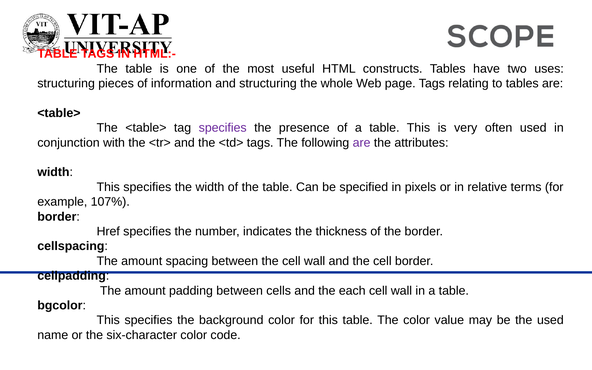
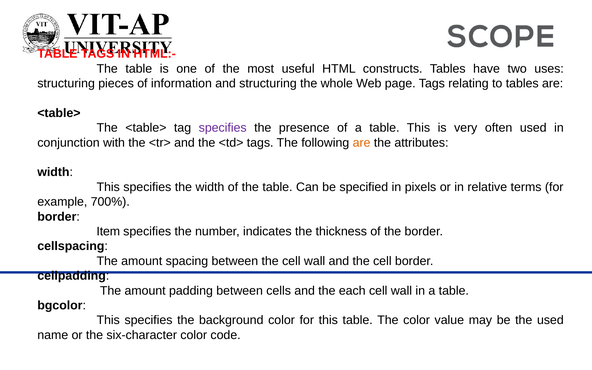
are at (362, 143) colour: purple -> orange
107%: 107% -> 700%
Href: Href -> Item
